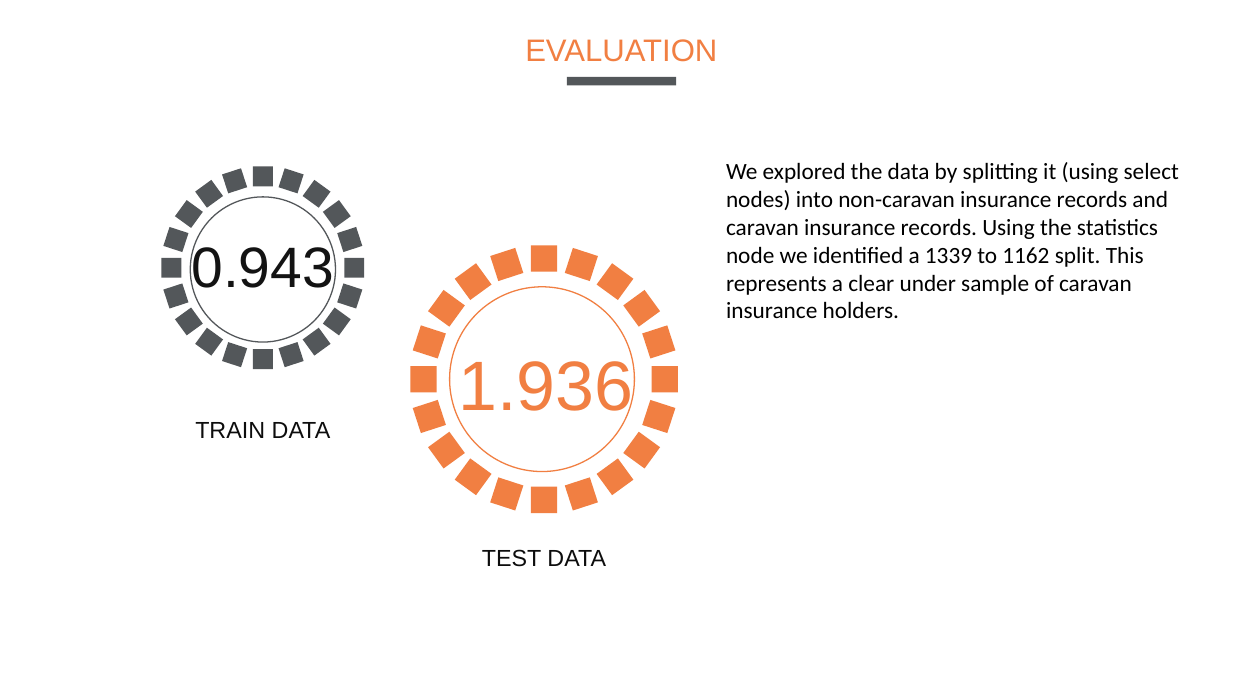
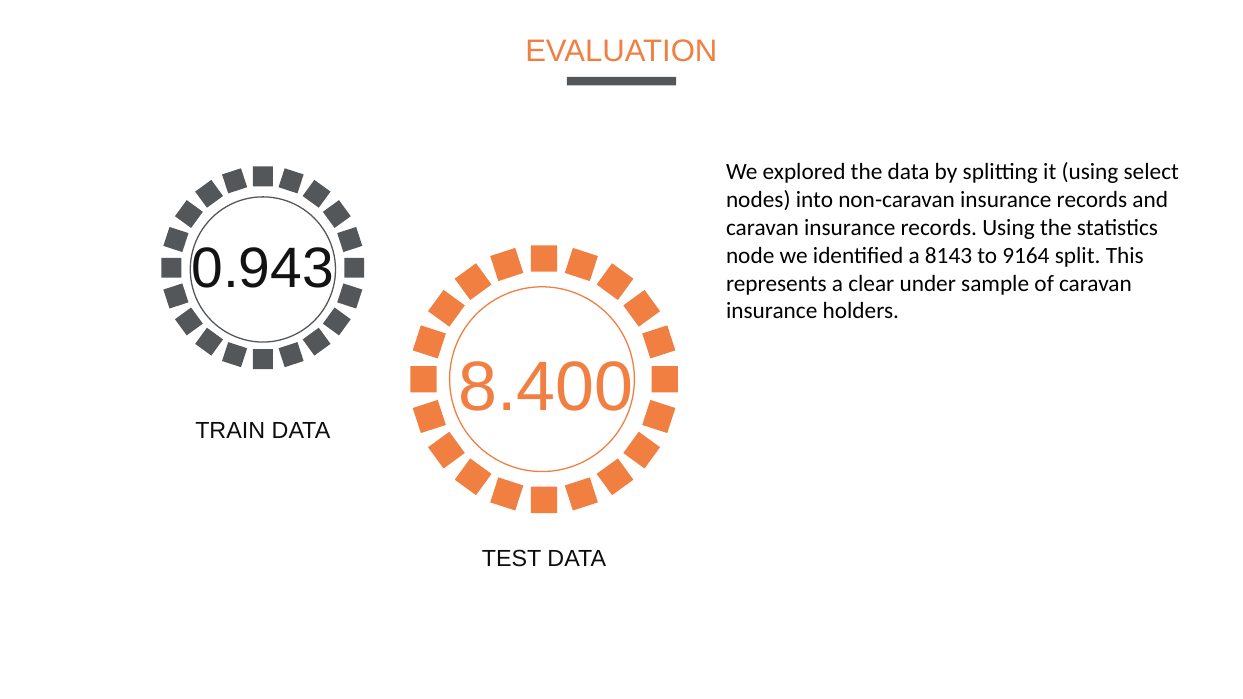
1339: 1339 -> 8143
1162: 1162 -> 9164
1.936: 1.936 -> 8.400
